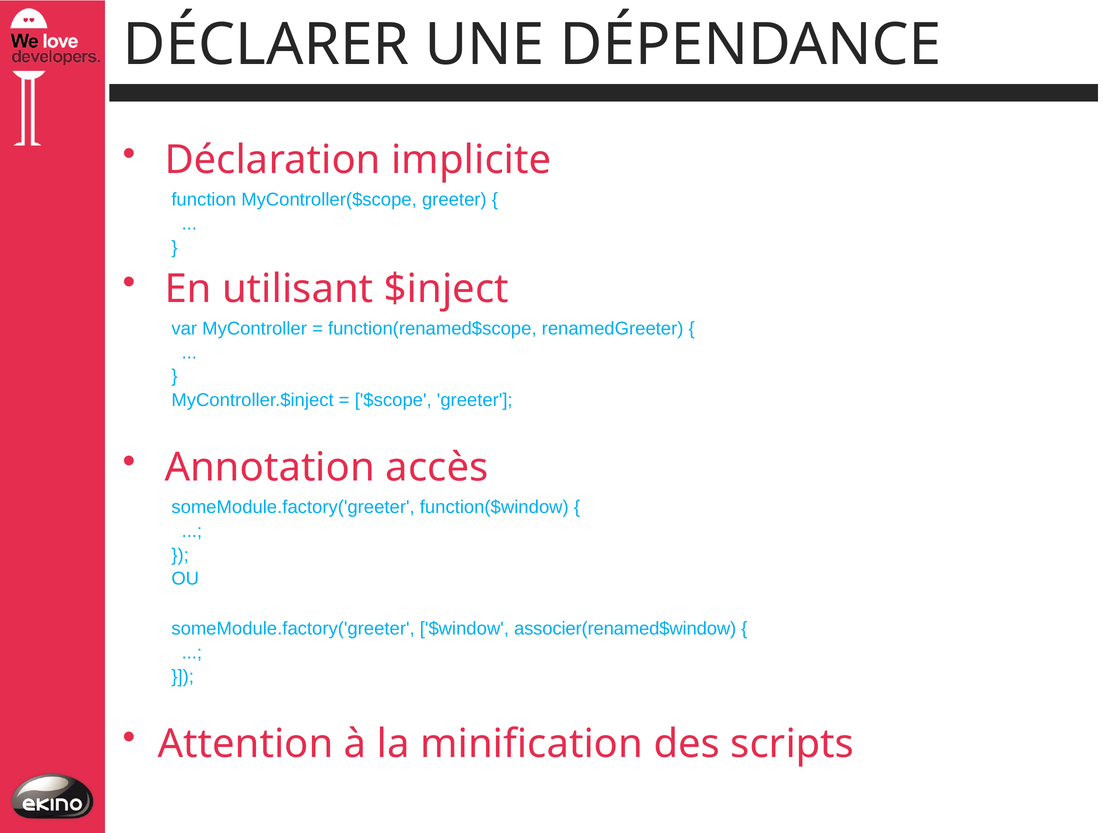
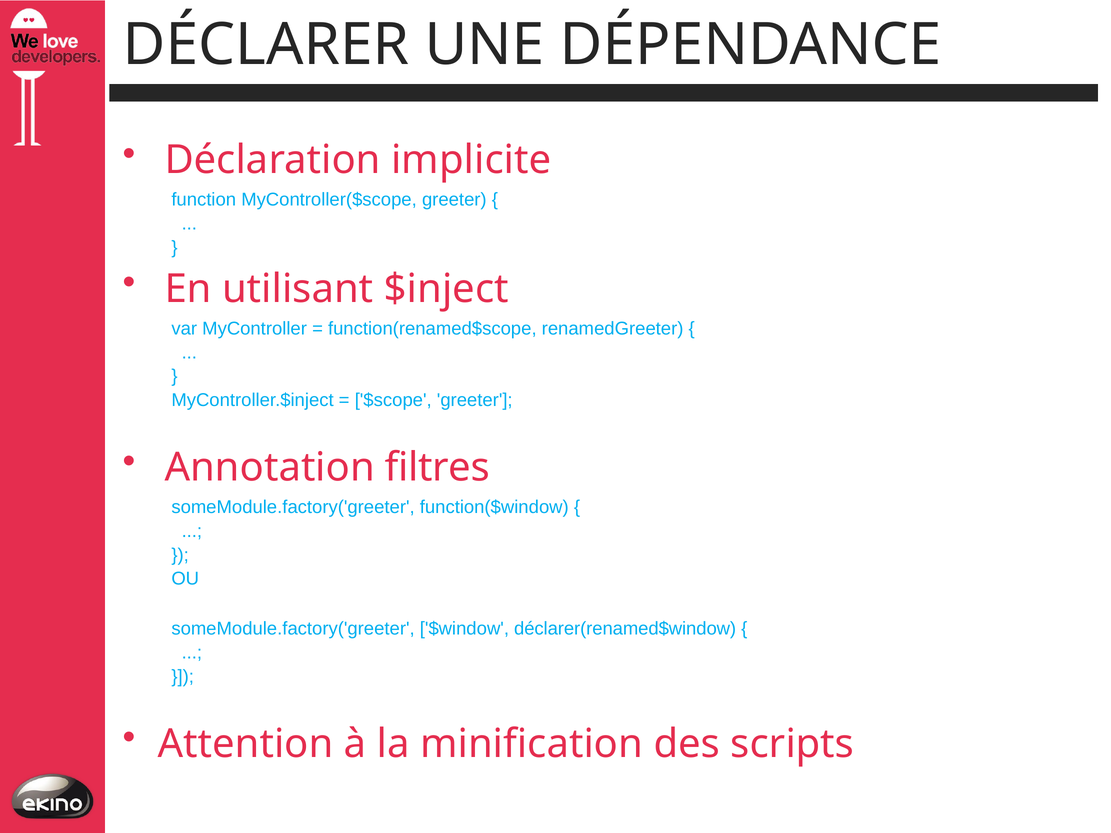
accès: accès -> filtres
associer(renamed$window: associer(renamed$window -> déclarer(renamed$window
